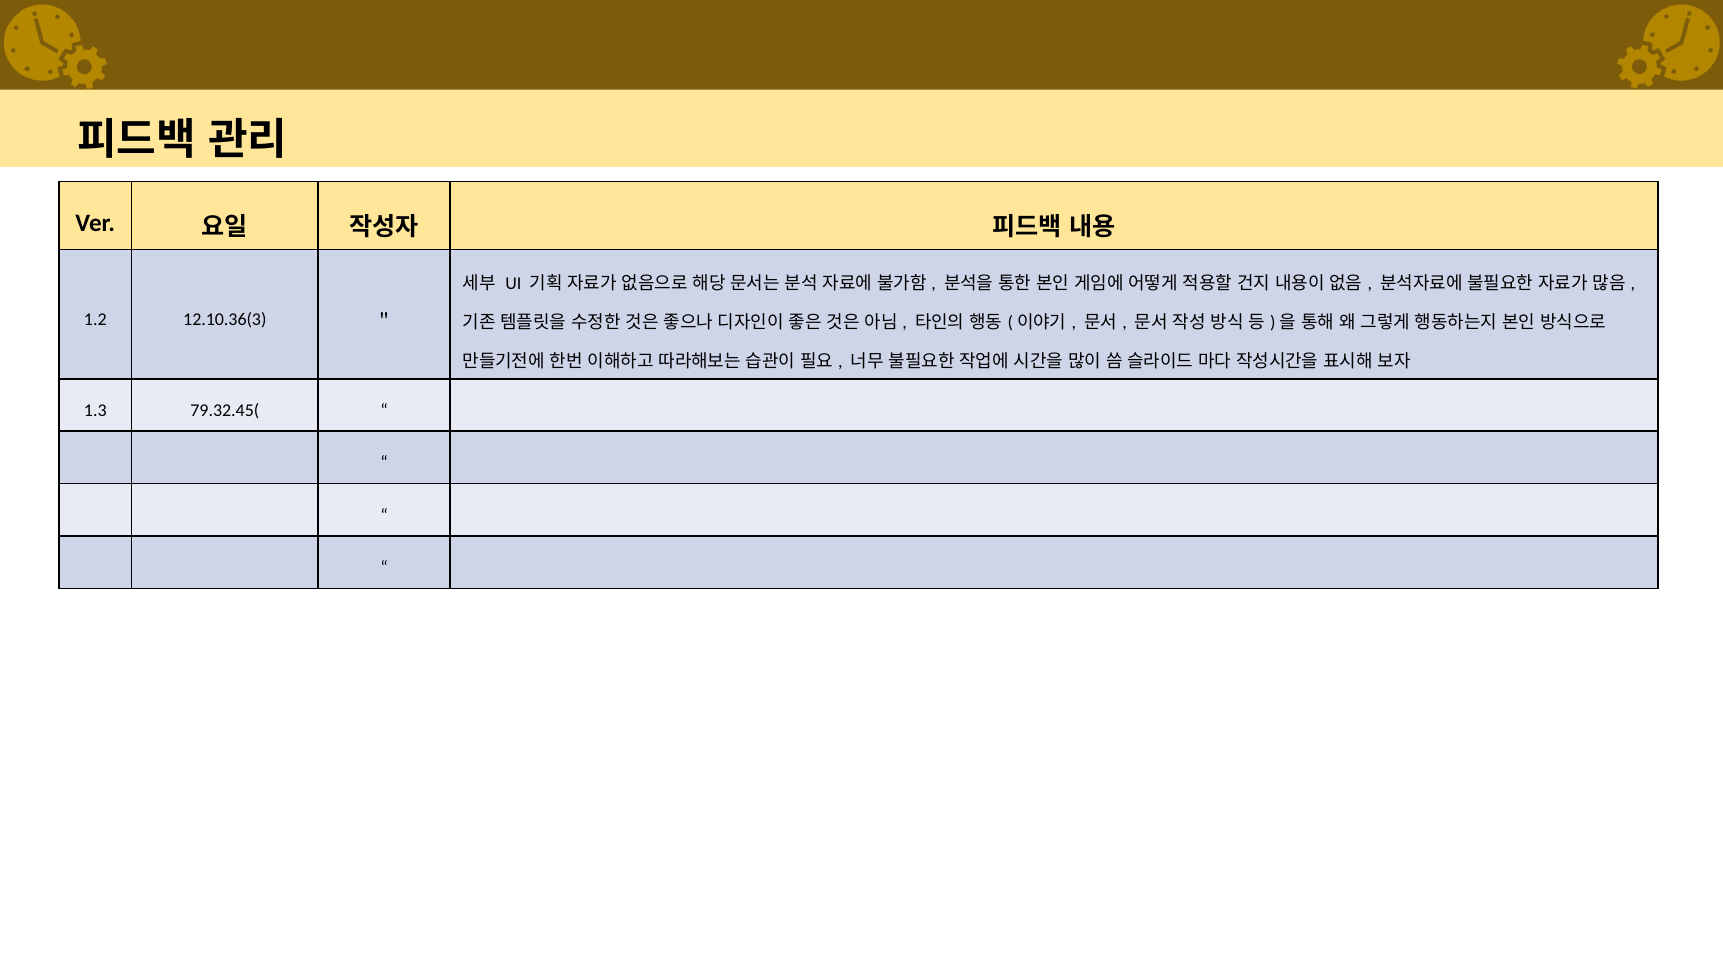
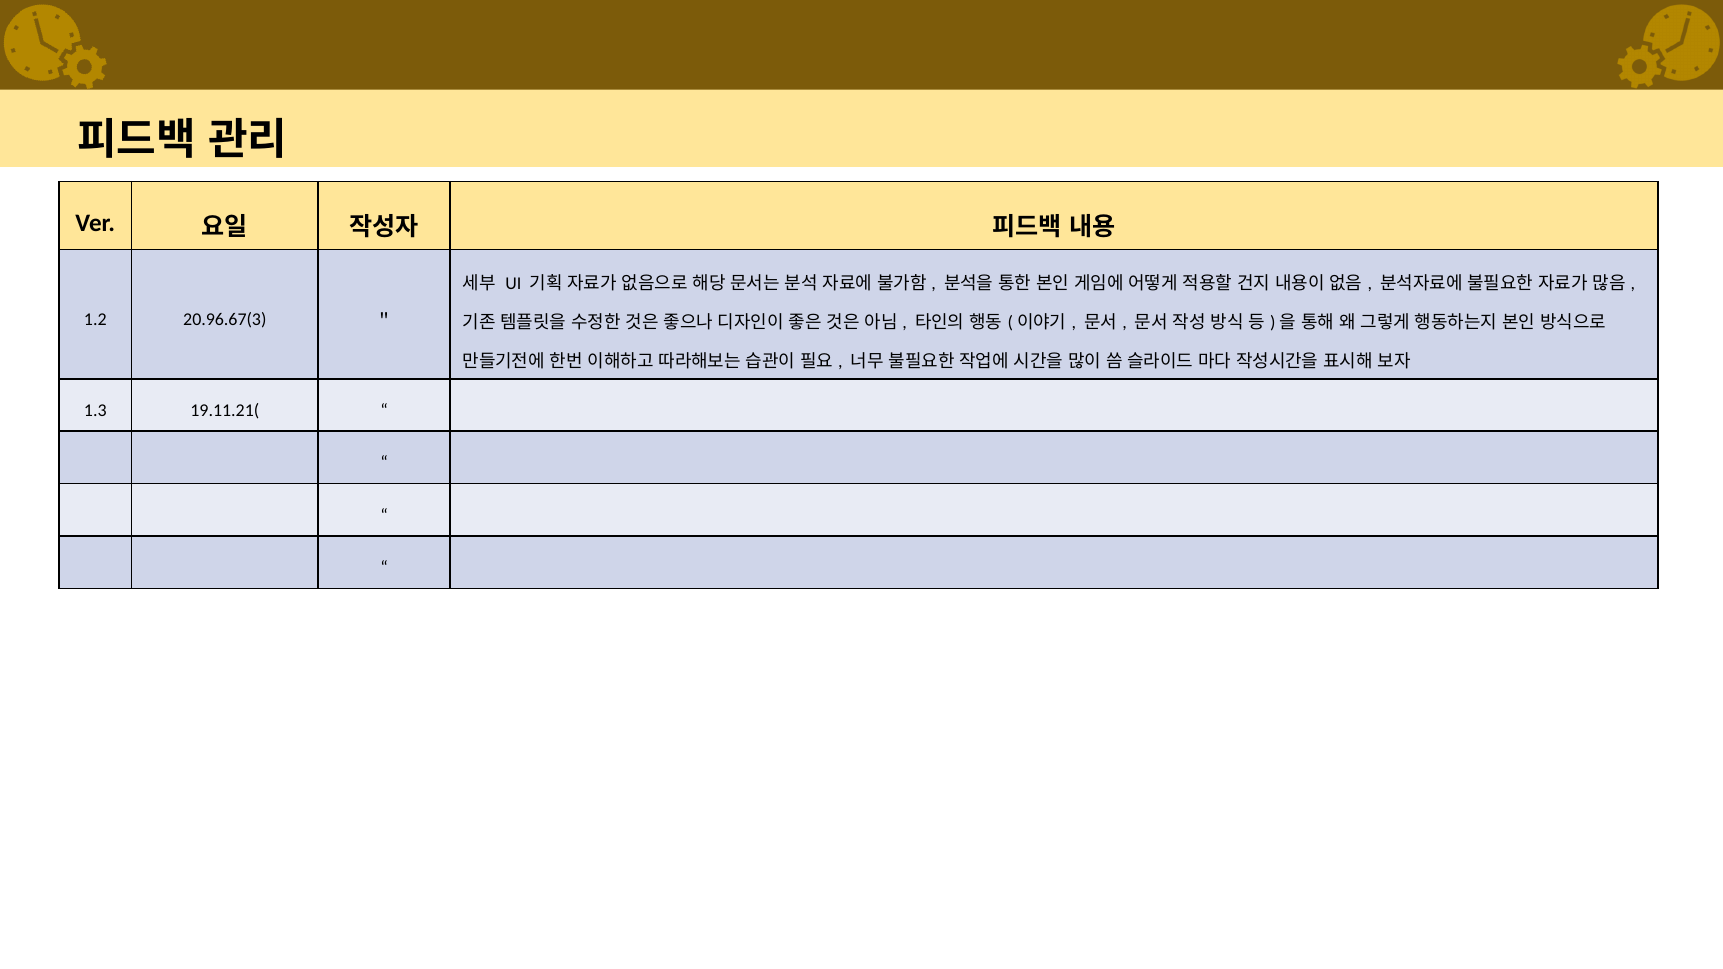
12.10.36(3: 12.10.36(3 -> 20.96.67(3
79.32.45(: 79.32.45( -> 19.11.21(
